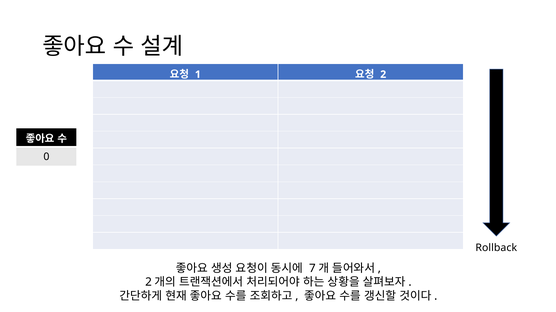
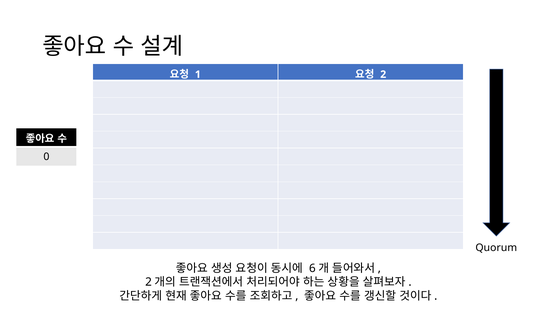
Rollback: Rollback -> Quorum
7: 7 -> 6
